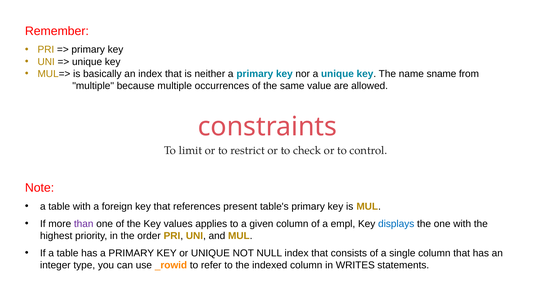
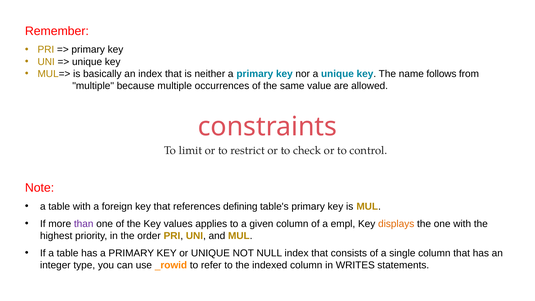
sname: sname -> follows
present: present -> defining
displays colour: blue -> orange
